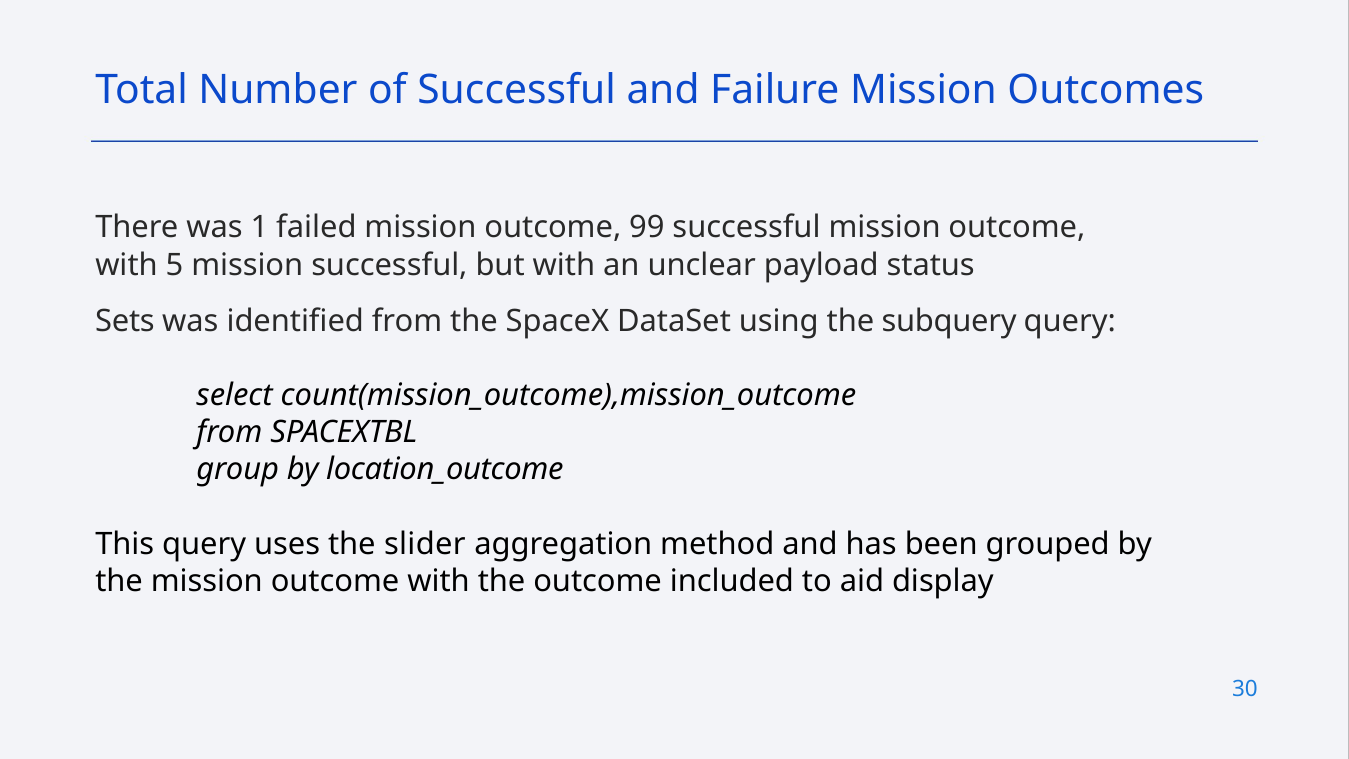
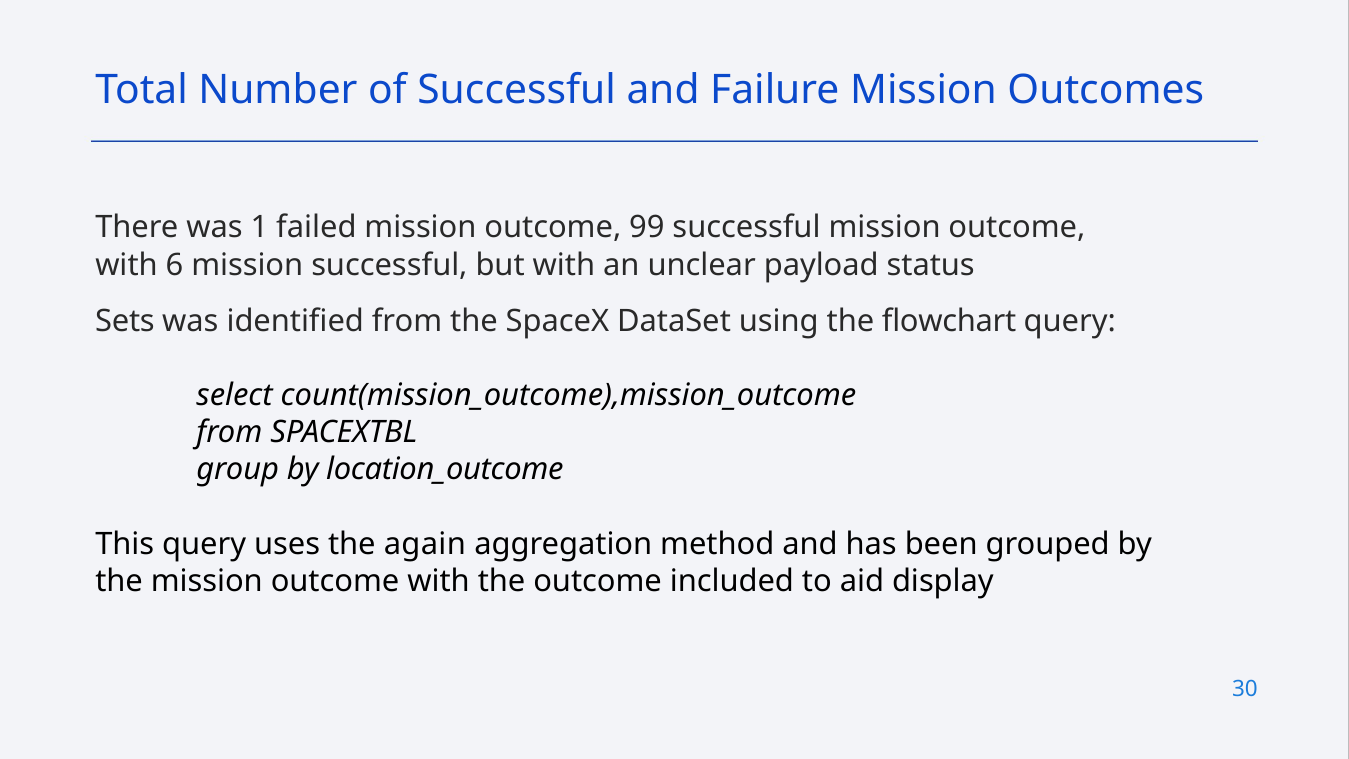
5: 5 -> 6
subquery: subquery -> flowchart
slider: slider -> again
